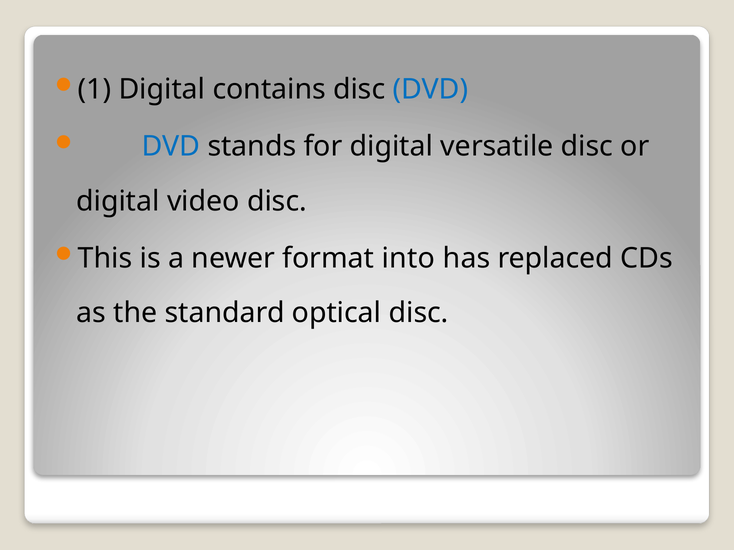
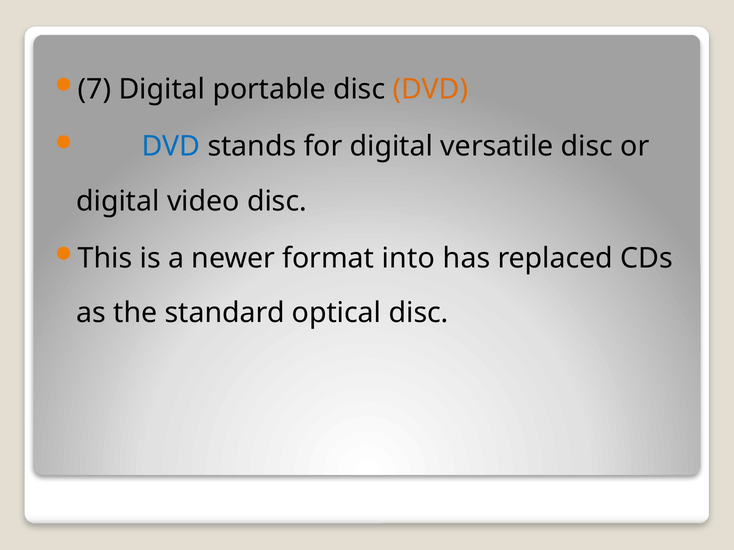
1: 1 -> 7
contains: contains -> portable
DVD at (430, 89) colour: blue -> orange
